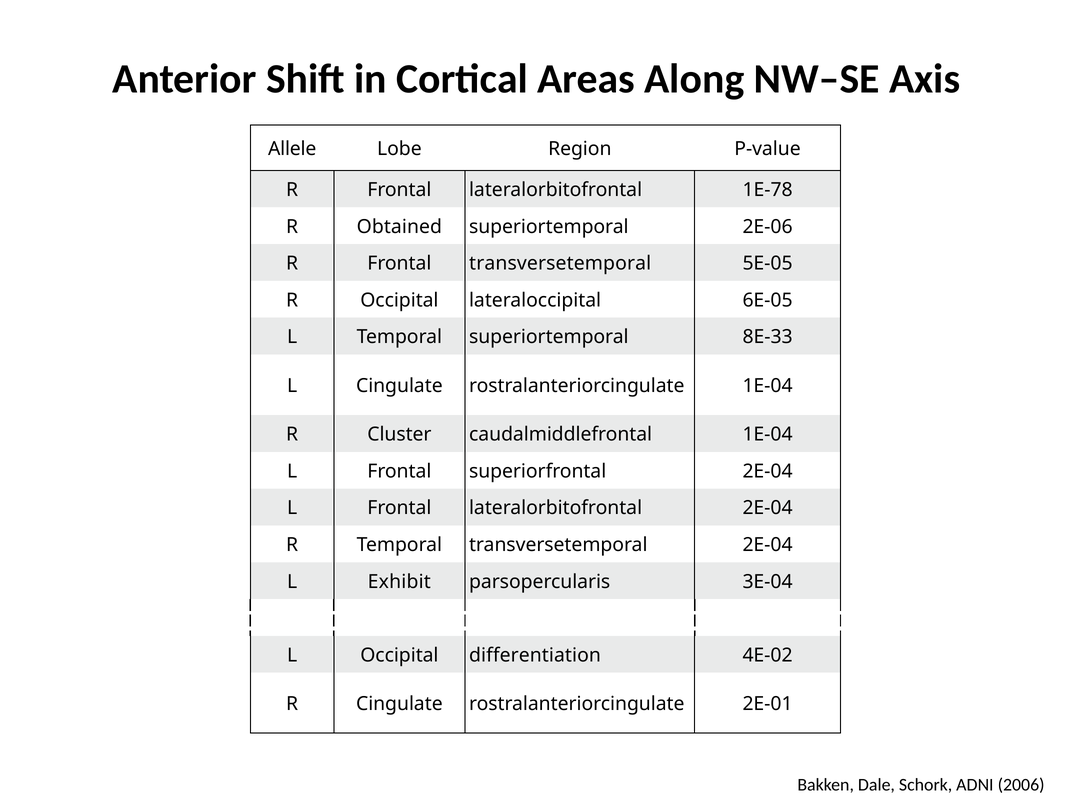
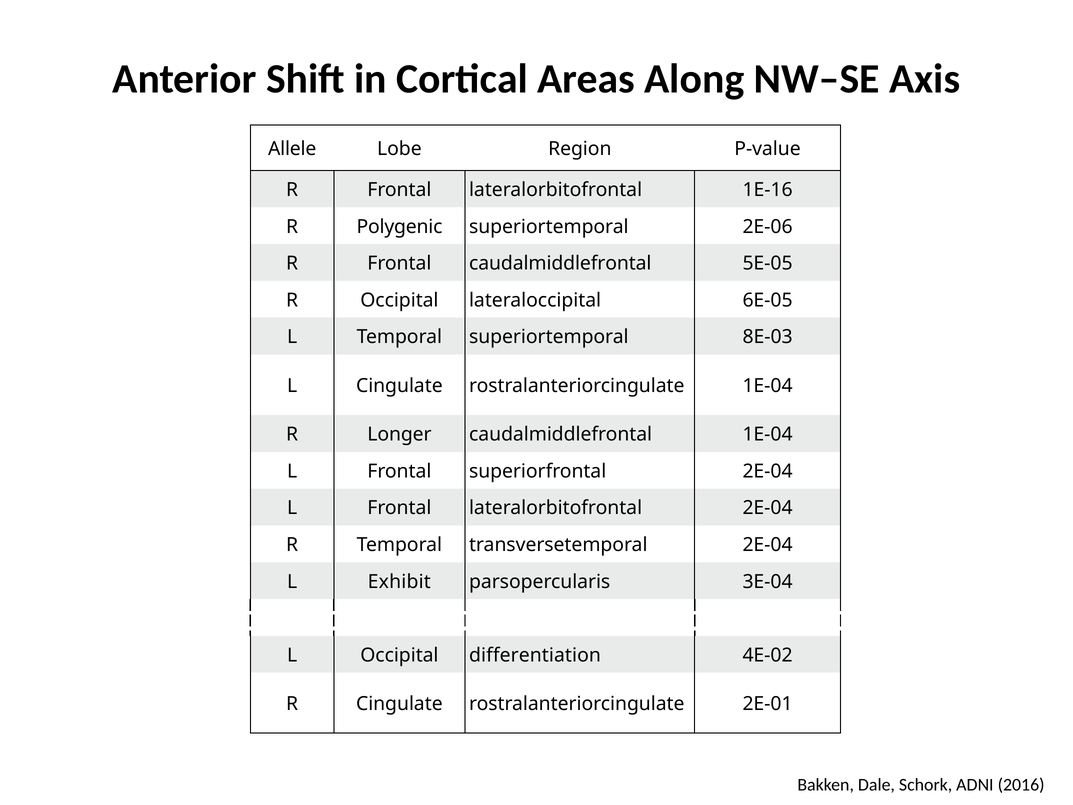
1E-78: 1E-78 -> 1E-16
Obtained: Obtained -> Polygenic
Frontal transversetemporal: transversetemporal -> caudalmiddlefrontal
8E-33: 8E-33 -> 8E-03
Cluster: Cluster -> Longer
2006: 2006 -> 2016
